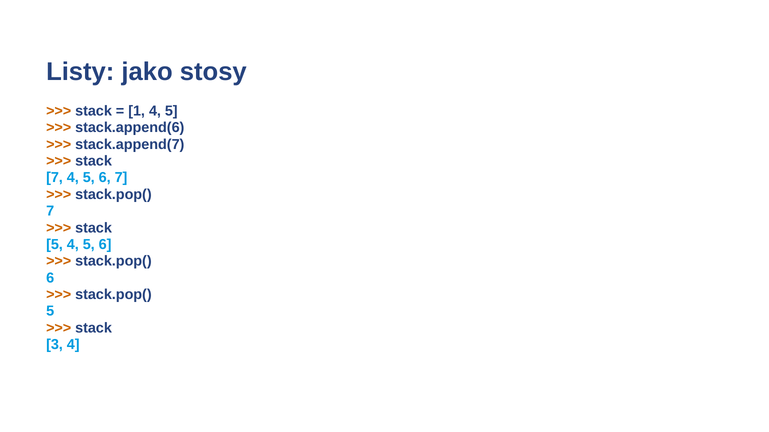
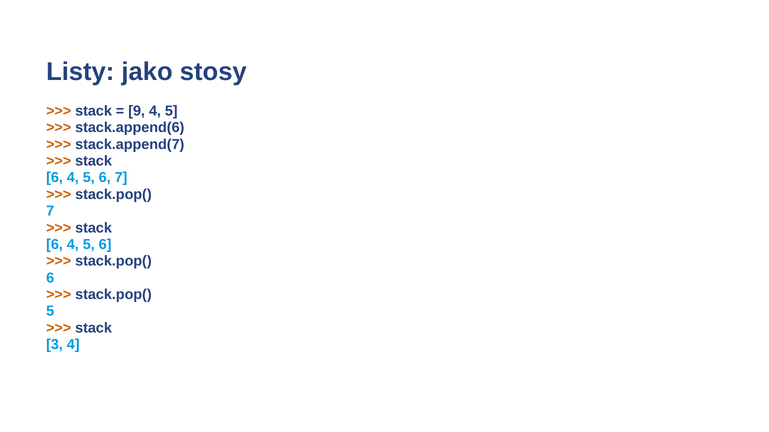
1: 1 -> 9
7 at (54, 178): 7 -> 6
5 at (54, 245): 5 -> 6
